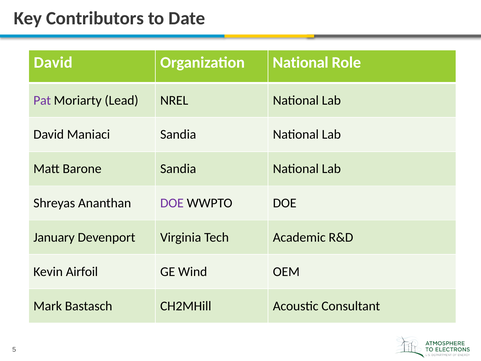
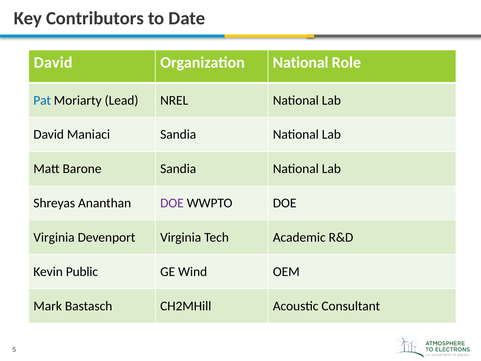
Pat colour: purple -> blue
January at (54, 237): January -> Virginia
Airfoil: Airfoil -> Public
